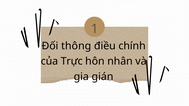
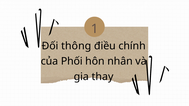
Trực: Trực -> Phối
gián: gián -> thay
